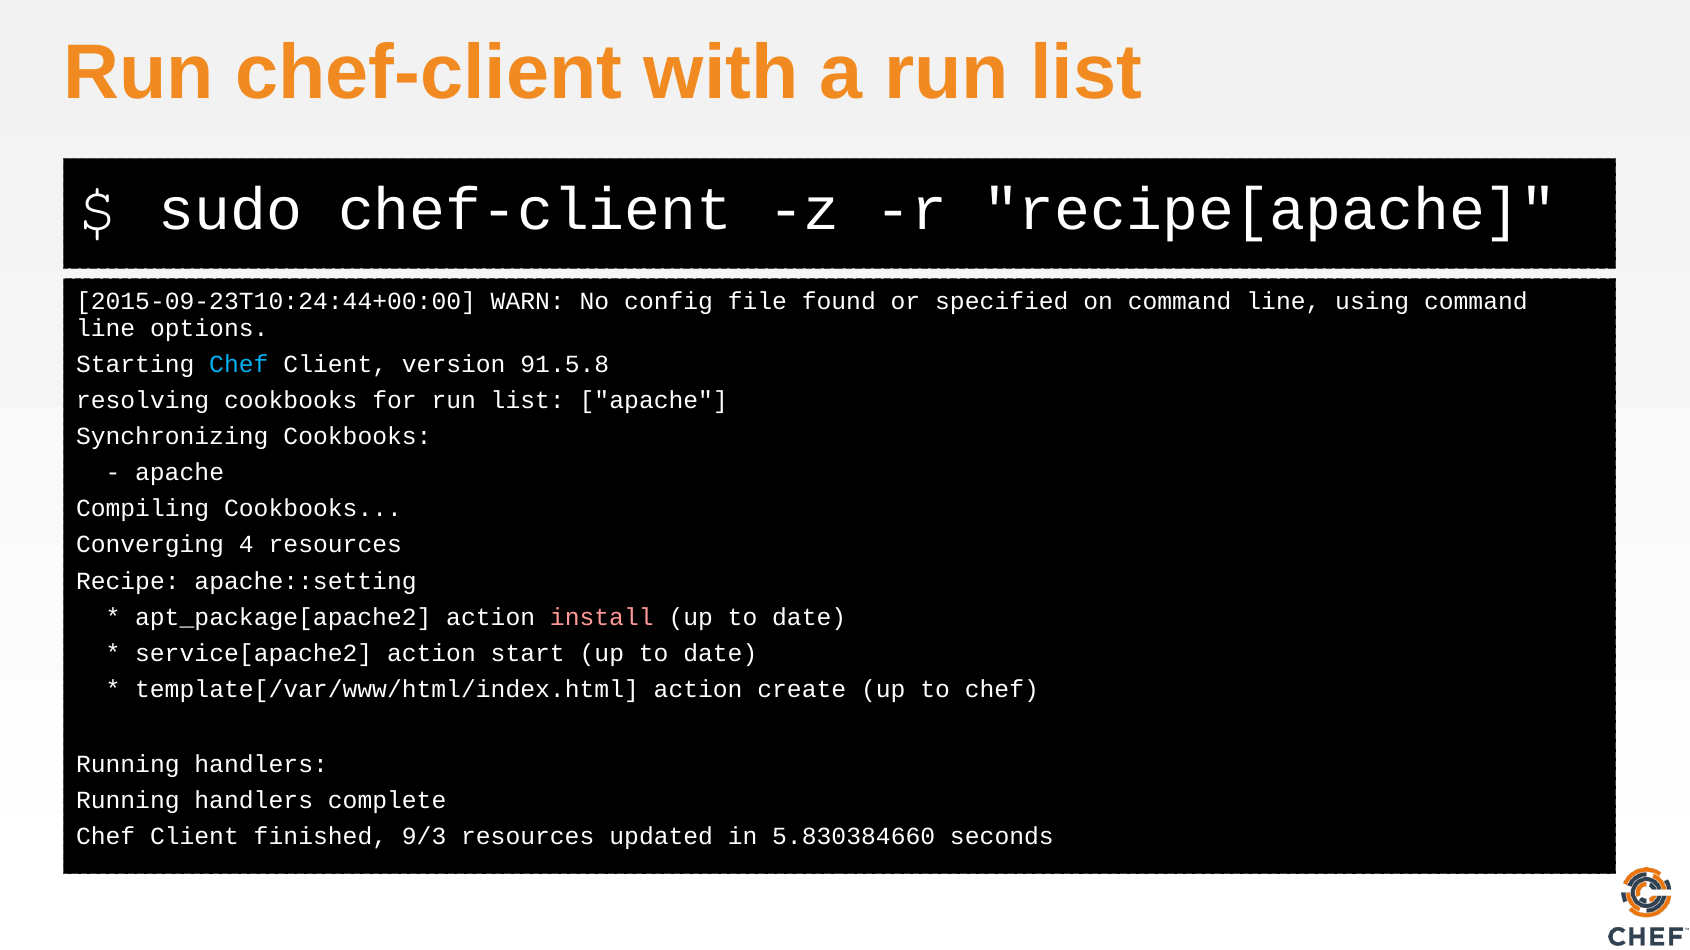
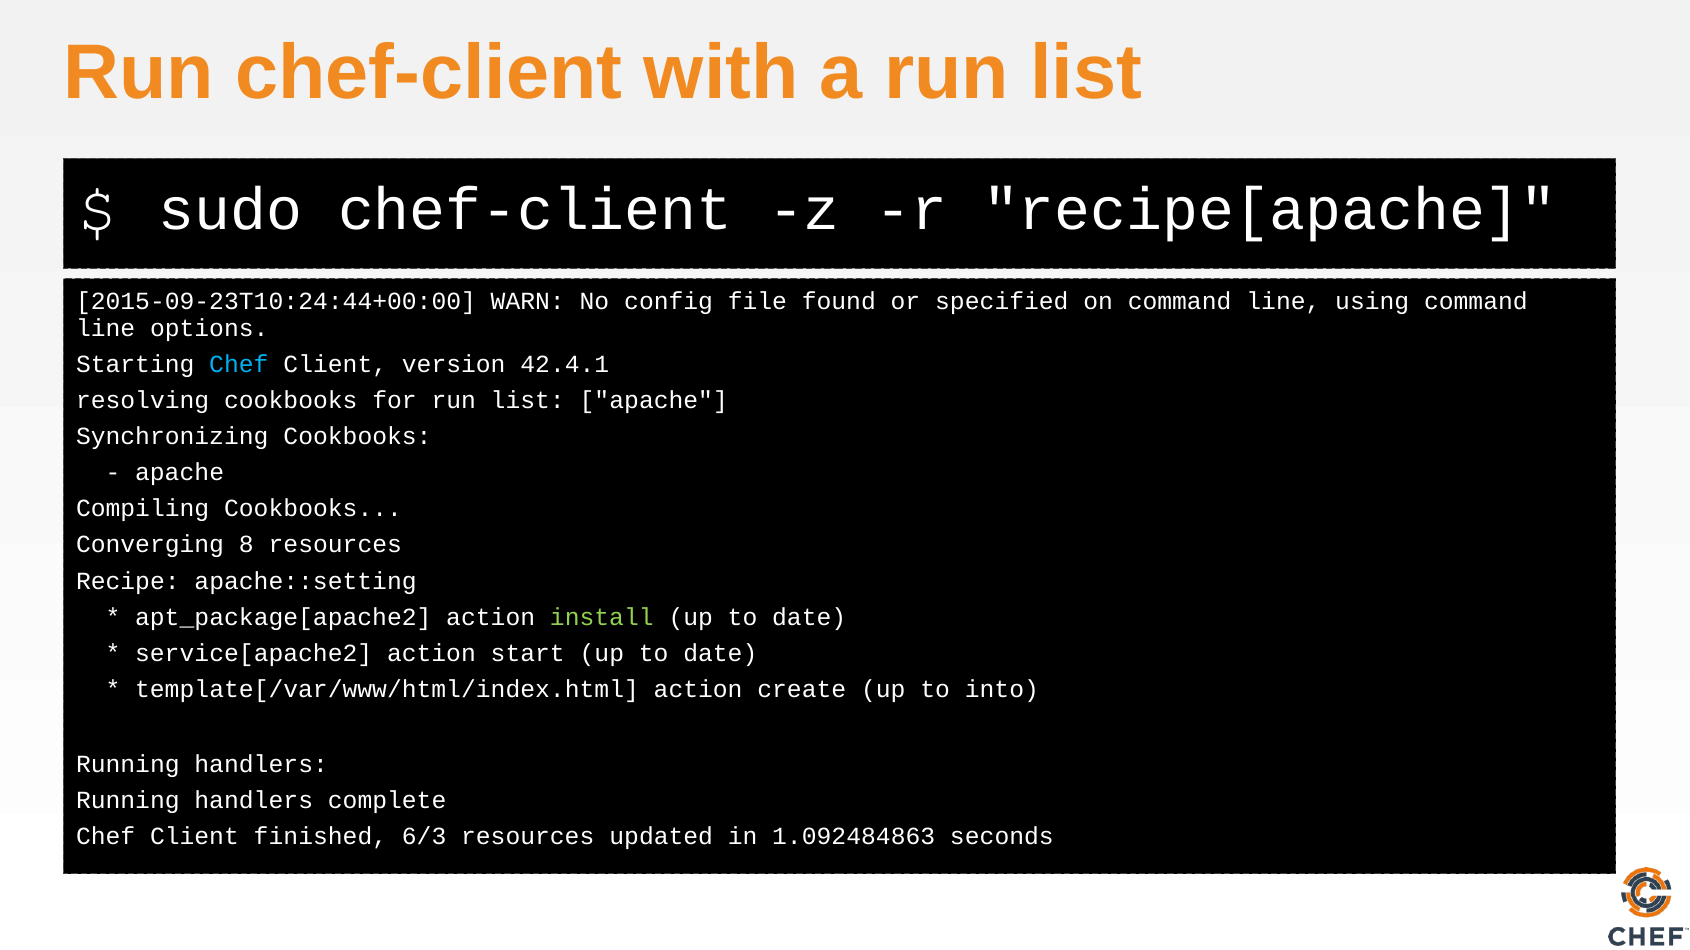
91.5.8: 91.5.8 -> 42.4.1
4: 4 -> 8
install colour: pink -> light green
to chef: chef -> into
9/3: 9/3 -> 6/3
5.830384660: 5.830384660 -> 1.092484863
